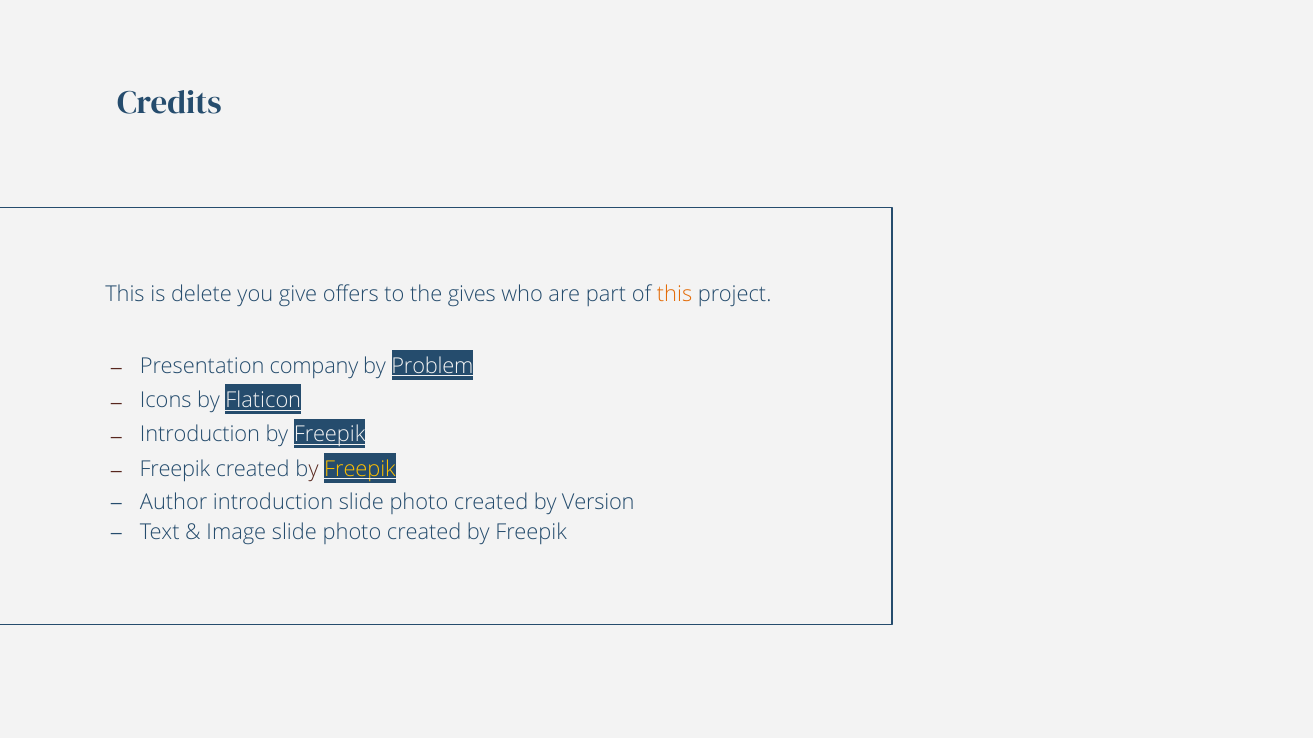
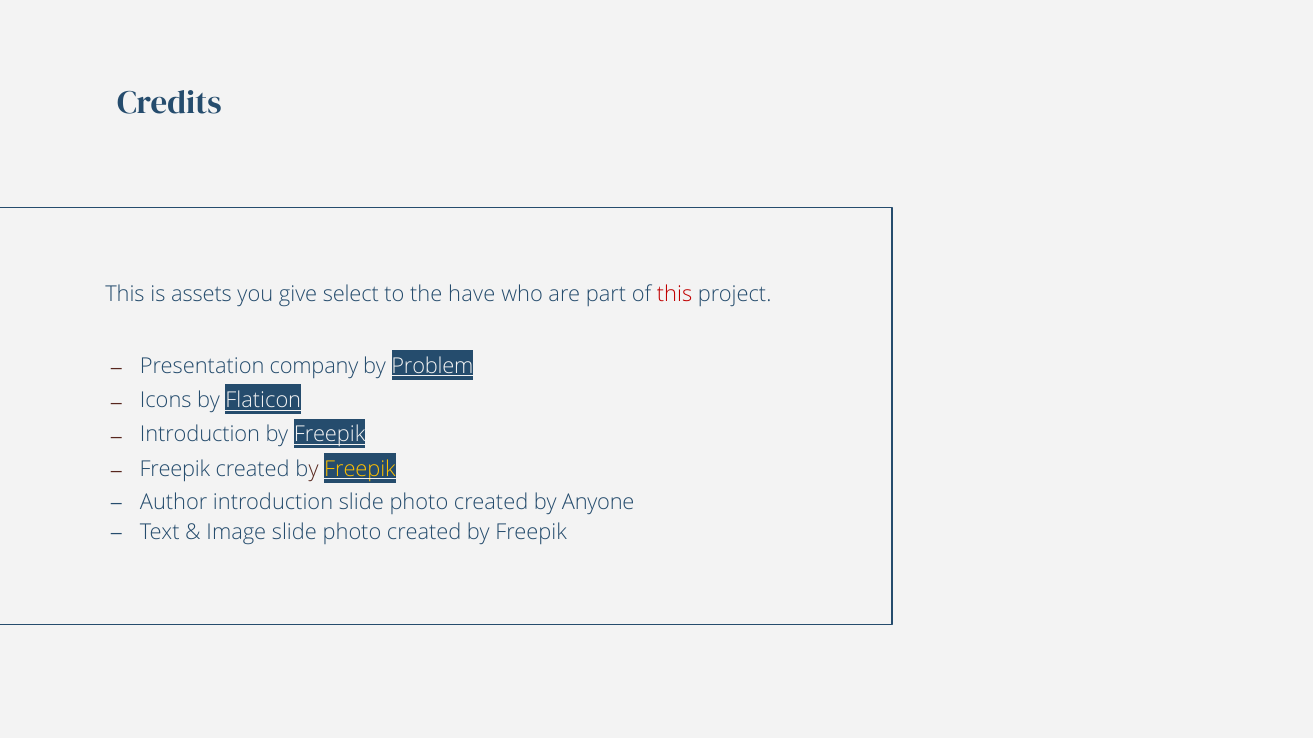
delete: delete -> assets
offers: offers -> select
gives: gives -> have
this at (675, 295) colour: orange -> red
Version: Version -> Anyone
